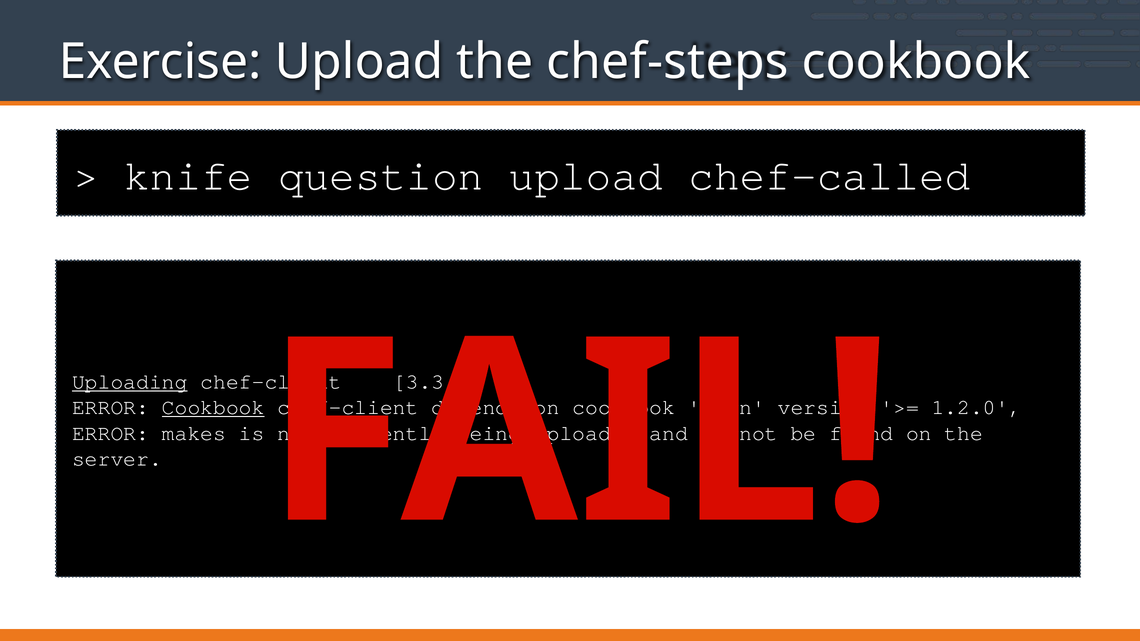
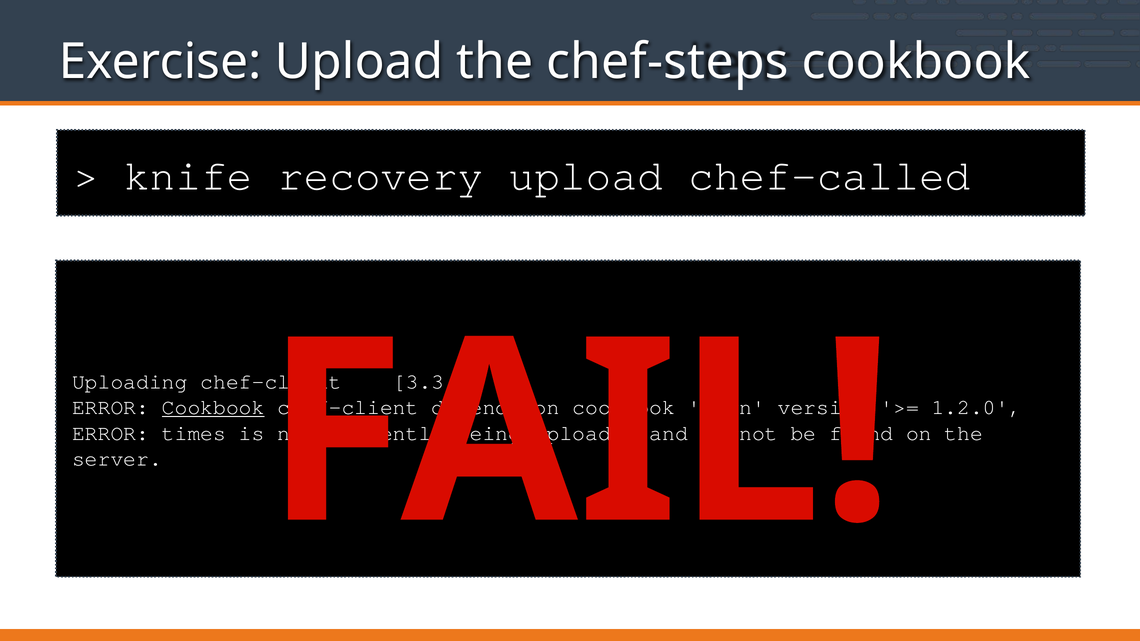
question: question -> recovery
Uploading underline: present -> none
makes: makes -> times
